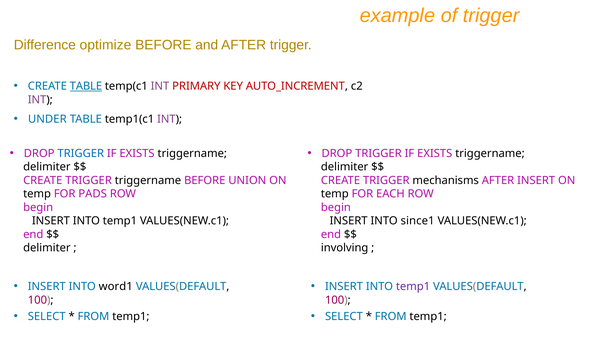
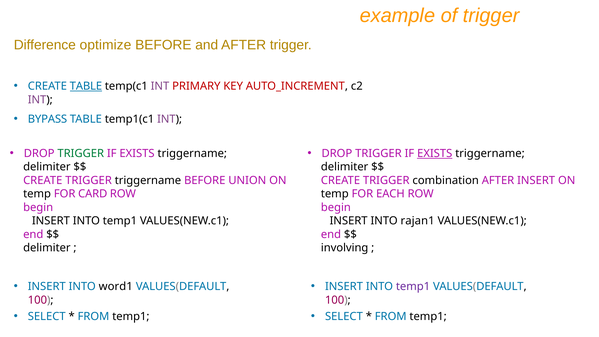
UNDER: UNDER -> BYPASS
TRIGGER at (81, 153) colour: blue -> green
EXISTS at (435, 153) underline: none -> present
mechanisms: mechanisms -> combination
PADS: PADS -> CARD
since1: since1 -> rajan1
